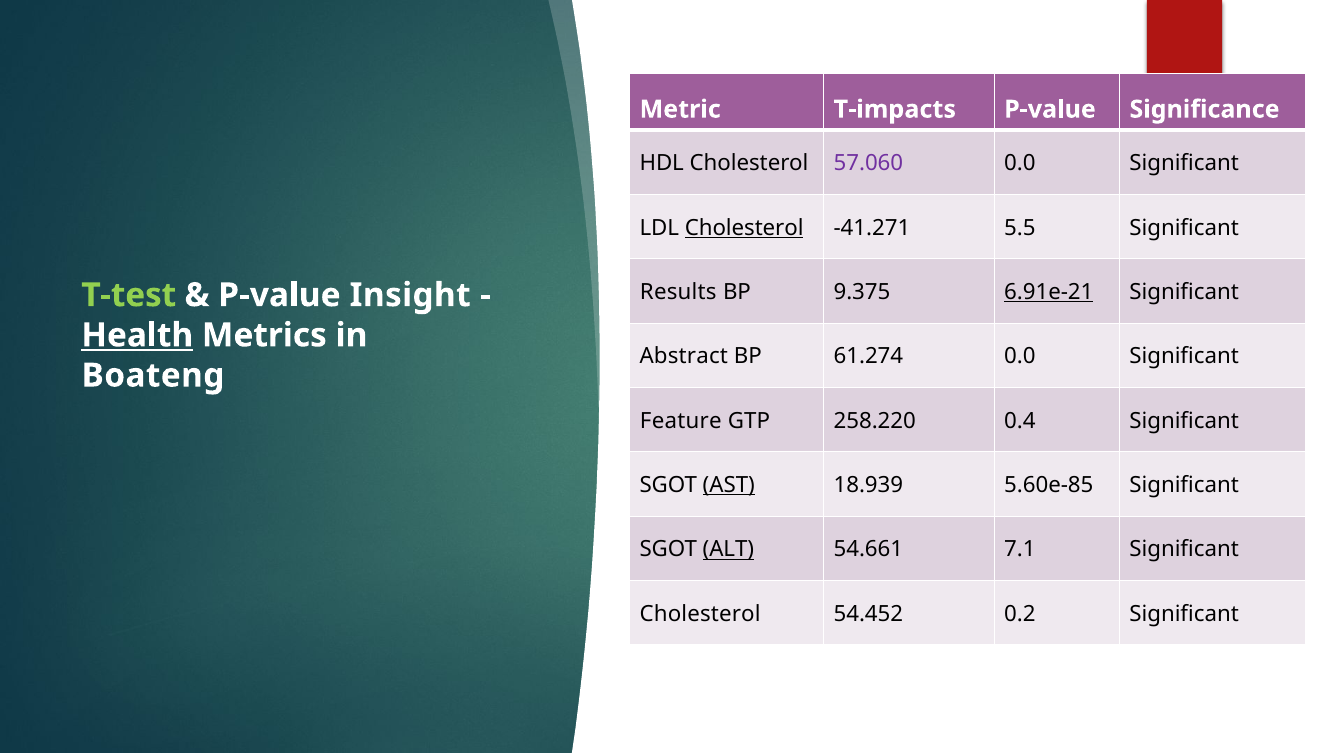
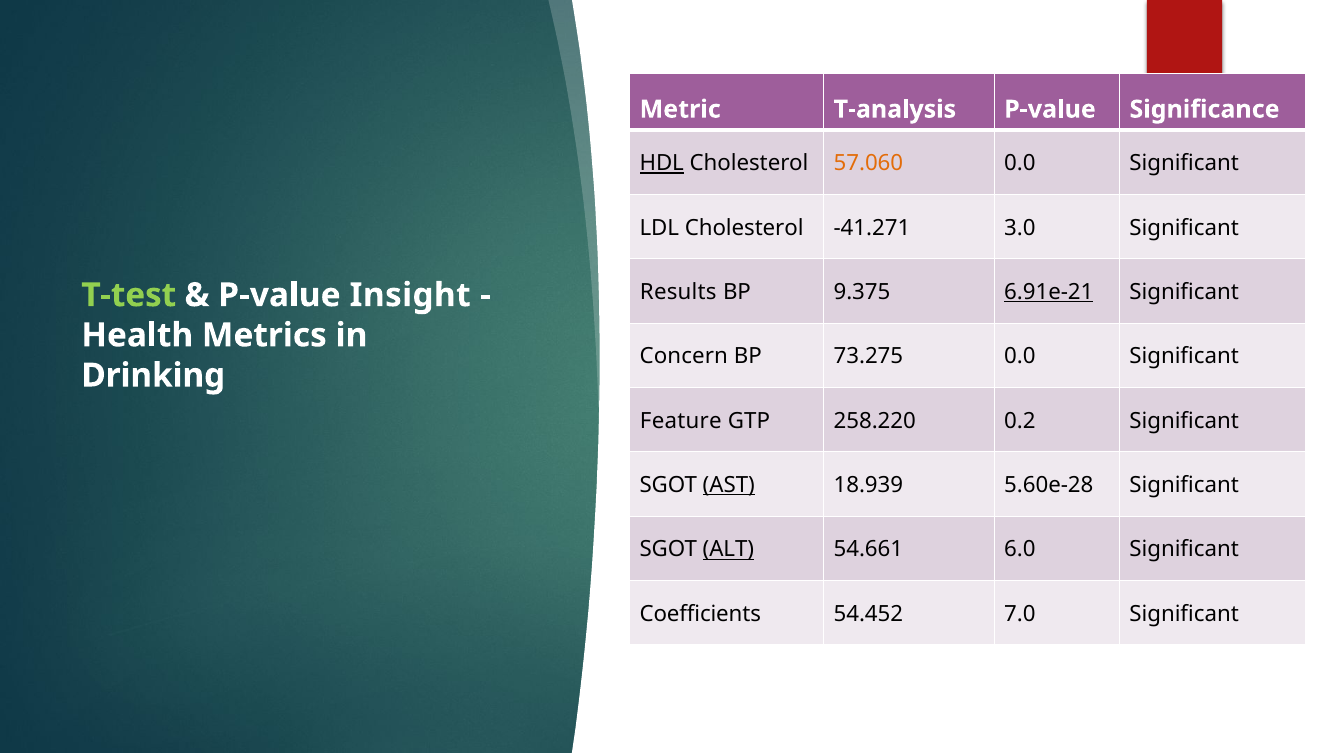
T-impacts: T-impacts -> T-analysis
HDL underline: none -> present
57.060 colour: purple -> orange
Cholesterol at (744, 228) underline: present -> none
5.5: 5.5 -> 3.0
Health underline: present -> none
Abstract: Abstract -> Concern
61.274: 61.274 -> 73.275
Boateng: Boateng -> Drinking
0.4: 0.4 -> 0.2
5.60e-85: 5.60e-85 -> 5.60e-28
7.1: 7.1 -> 6.0
Cholesterol at (700, 614): Cholesterol -> Coefficients
0.2: 0.2 -> 7.0
